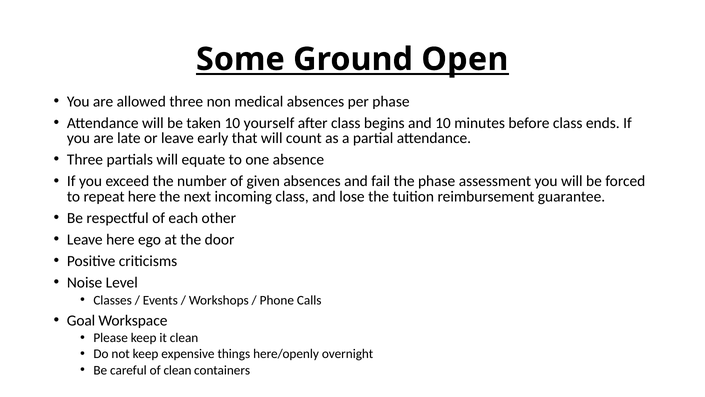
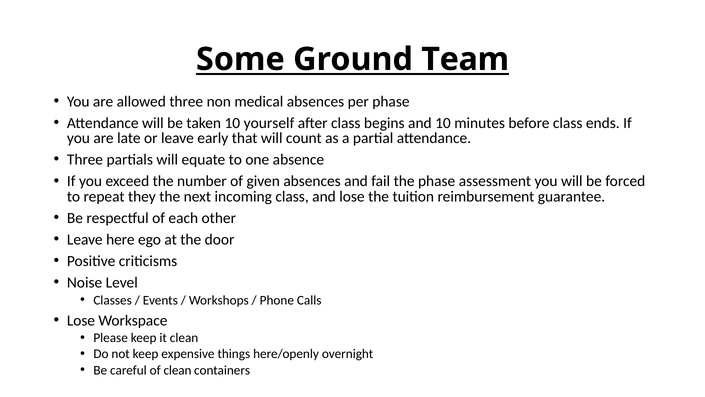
Open: Open -> Team
repeat here: here -> they
Goal at (81, 320): Goal -> Lose
